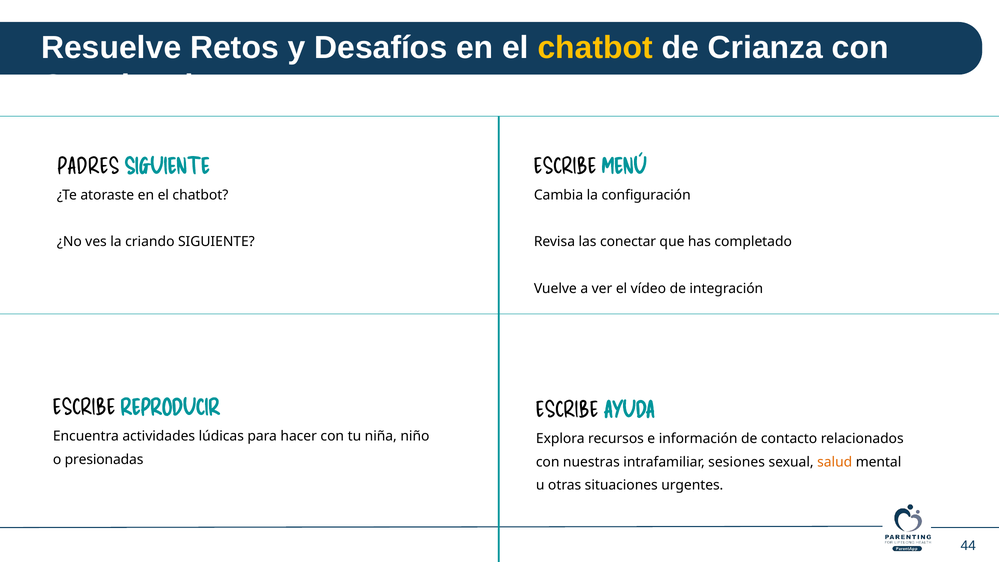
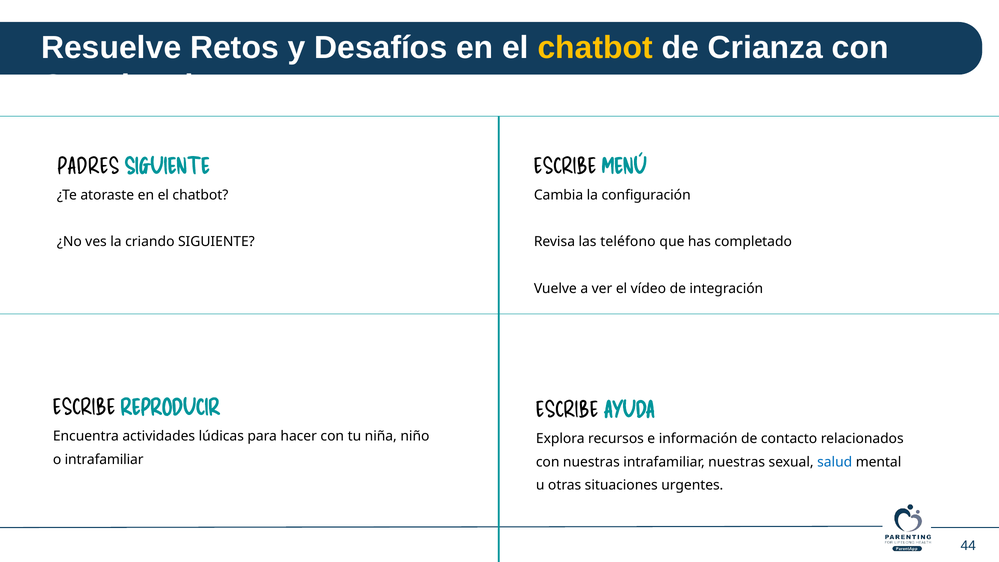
conectar: conectar -> teléfono
o presionadas: presionadas -> intrafamiliar
intrafamiliar sesiones: sesiones -> nuestras
salud colour: orange -> blue
